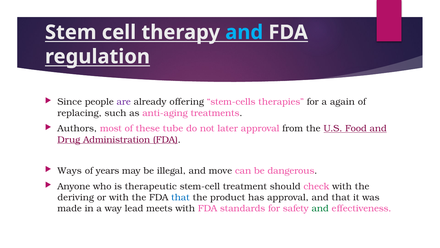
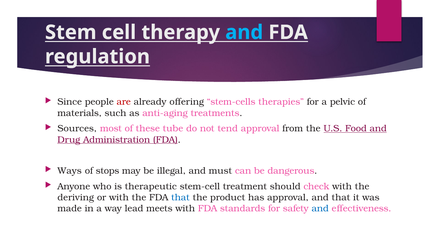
are colour: purple -> red
again: again -> pelvic
replacing: replacing -> materials
Authors: Authors -> Sources
later: later -> tend
years: years -> stops
move: move -> must
and at (320, 208) colour: green -> blue
